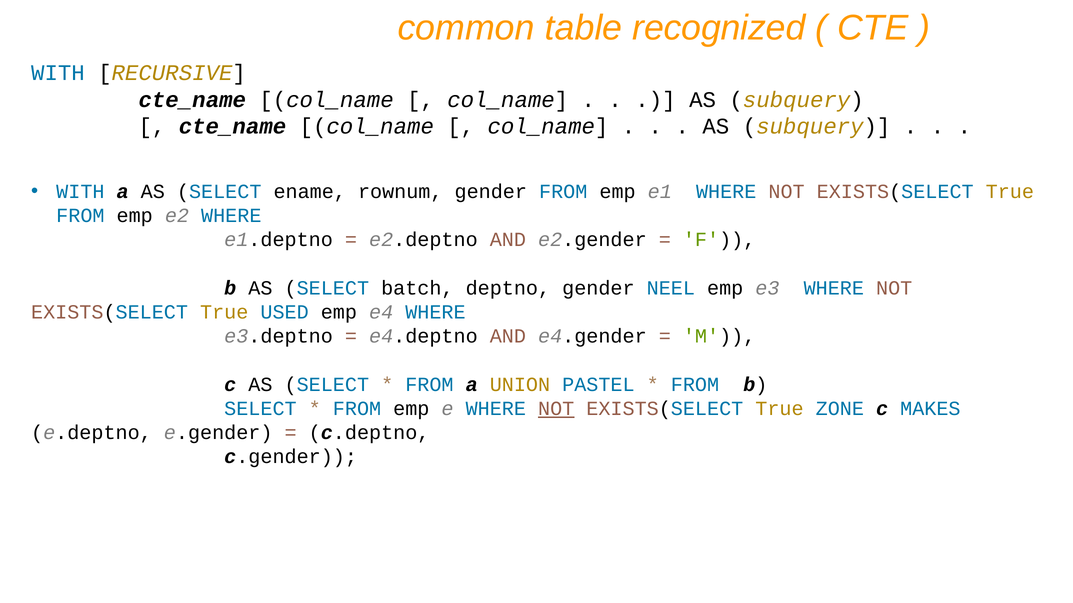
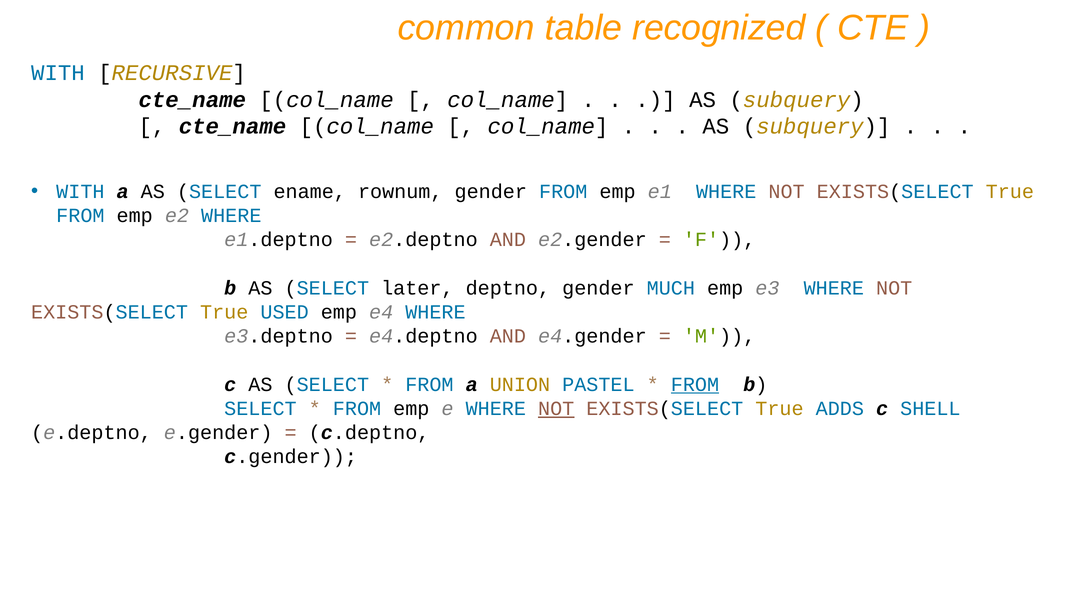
batch: batch -> later
NEEL: NEEL -> MUCH
FROM at (695, 385) underline: none -> present
ZONE: ZONE -> ADDS
MAKES: MAKES -> SHELL
